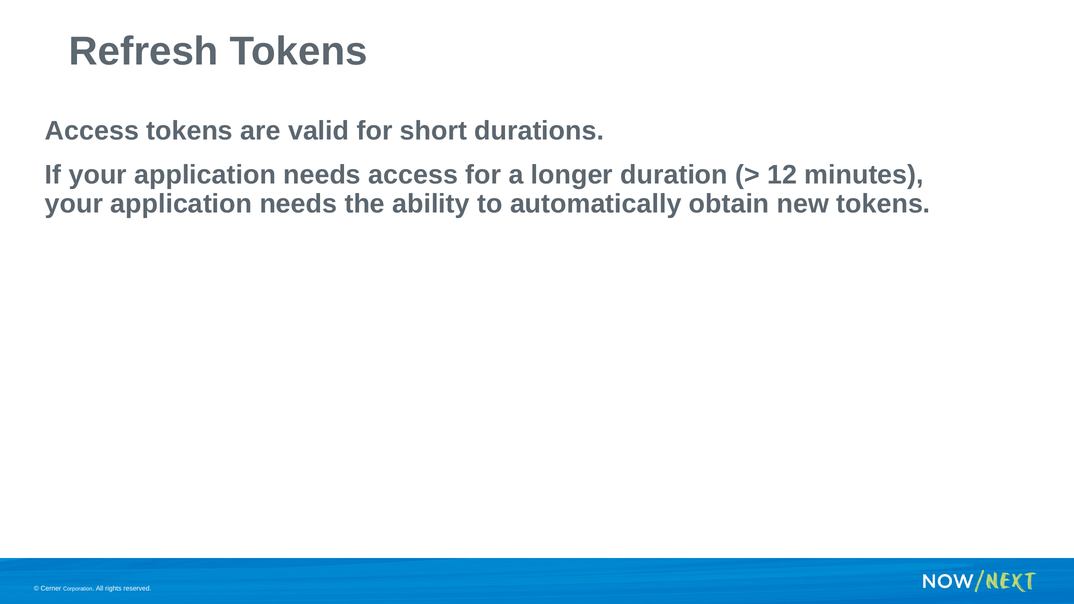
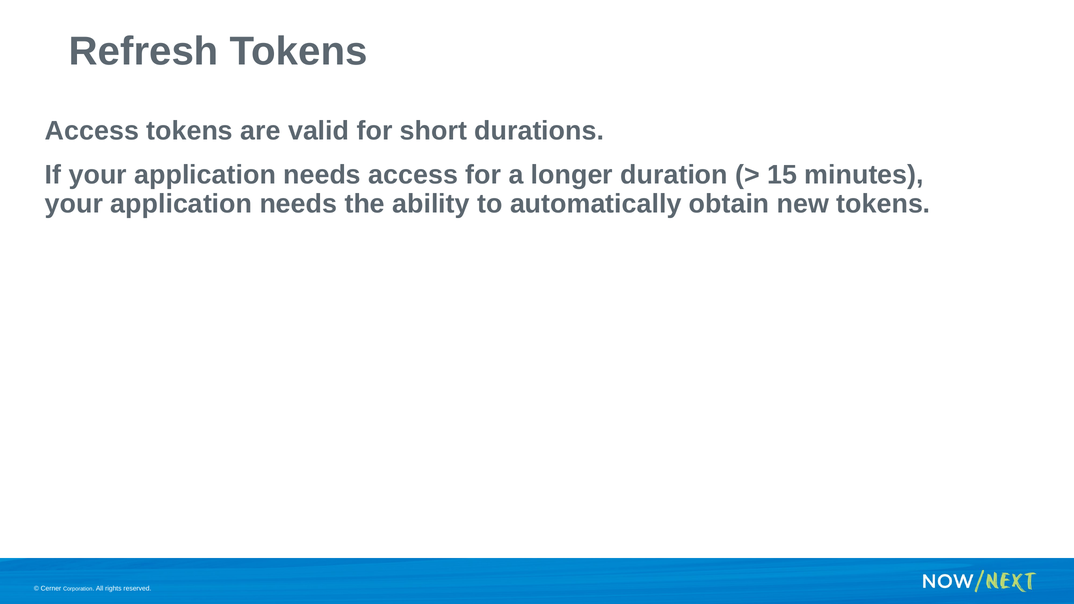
12: 12 -> 15
